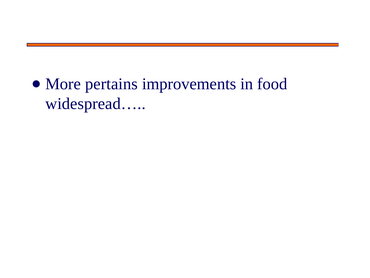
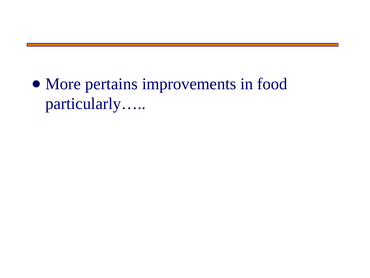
widespread…: widespread… -> particularly…
